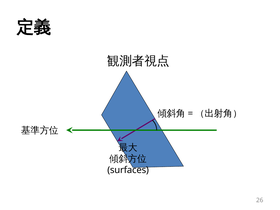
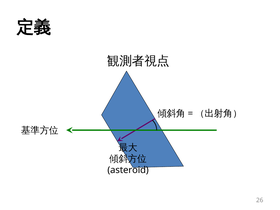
surfaces: surfaces -> asteroid
